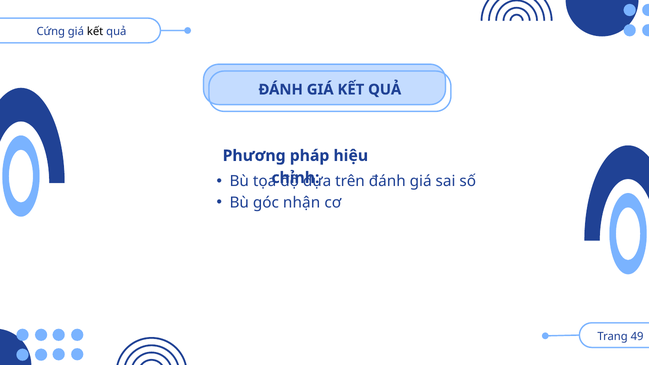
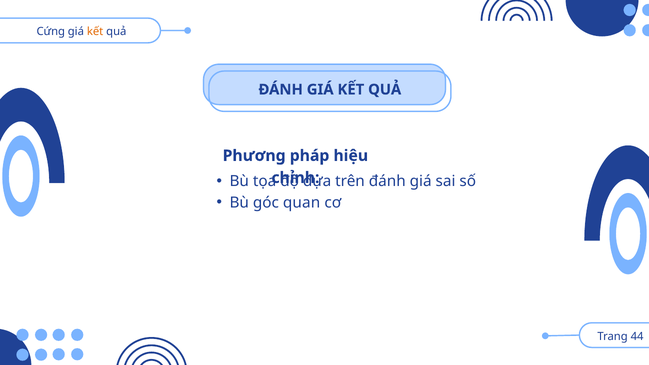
kết at (95, 31) colour: black -> orange
nhận: nhận -> quan
49: 49 -> 44
